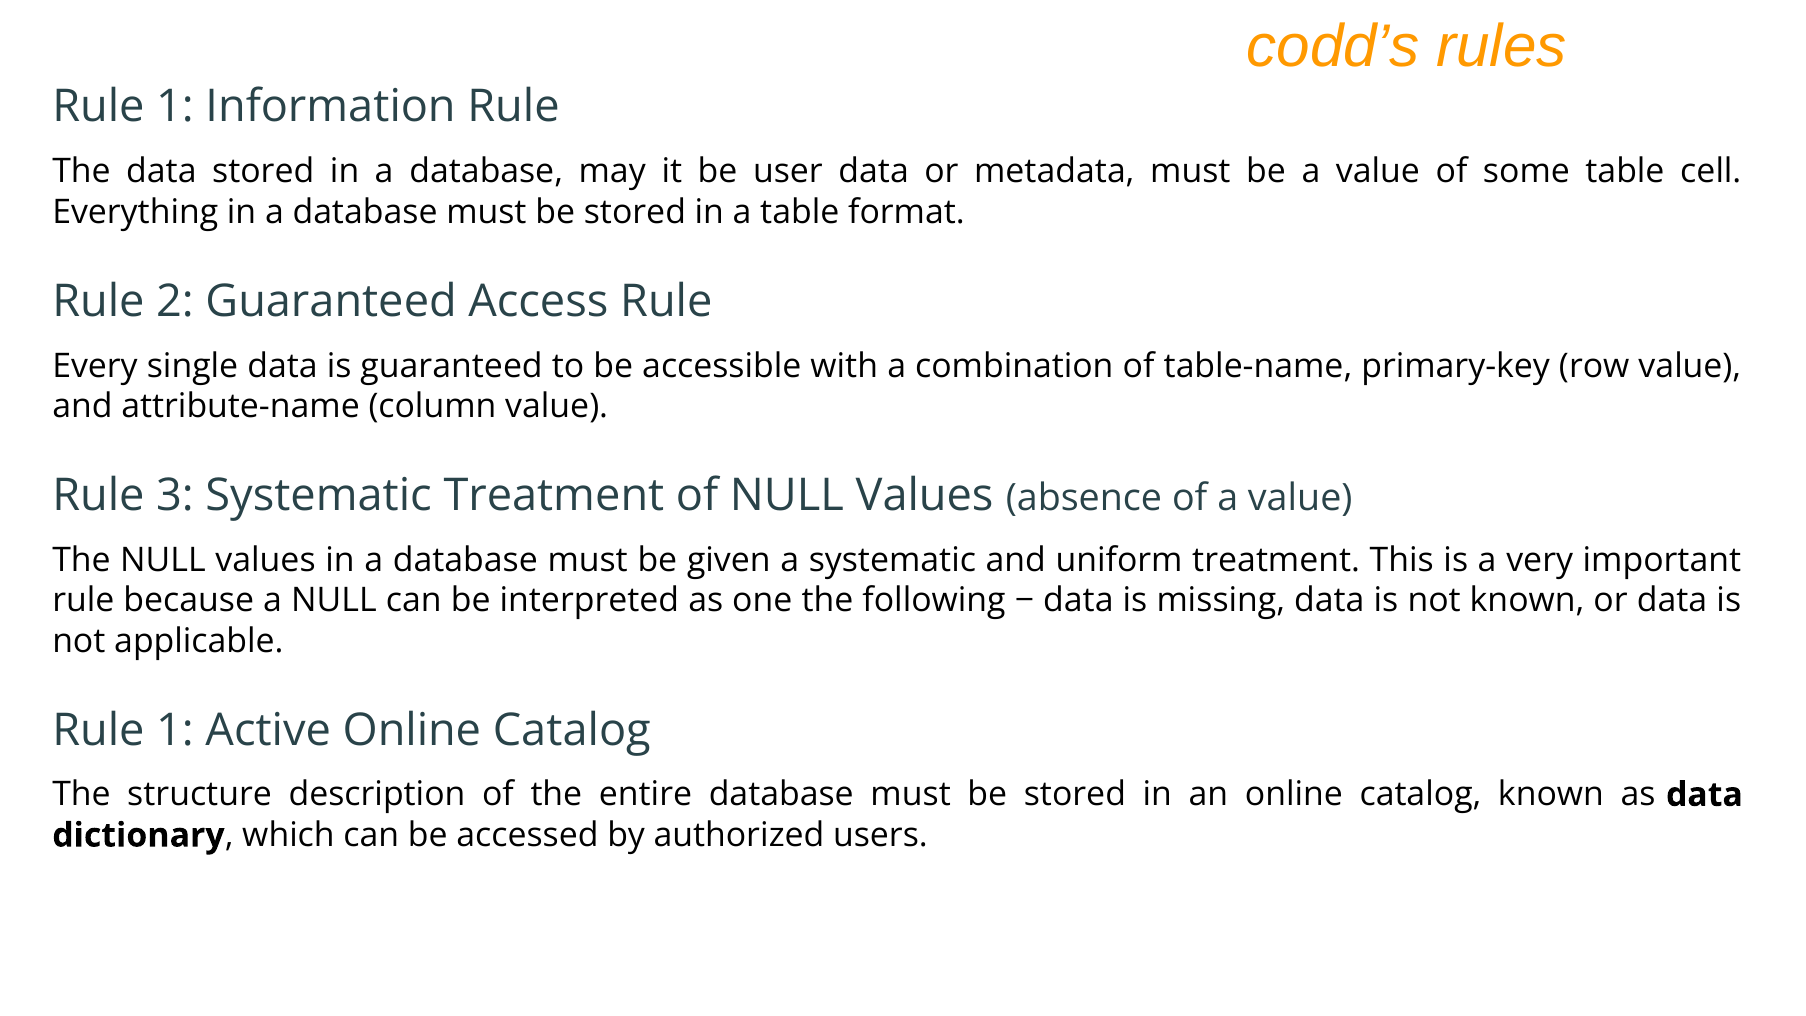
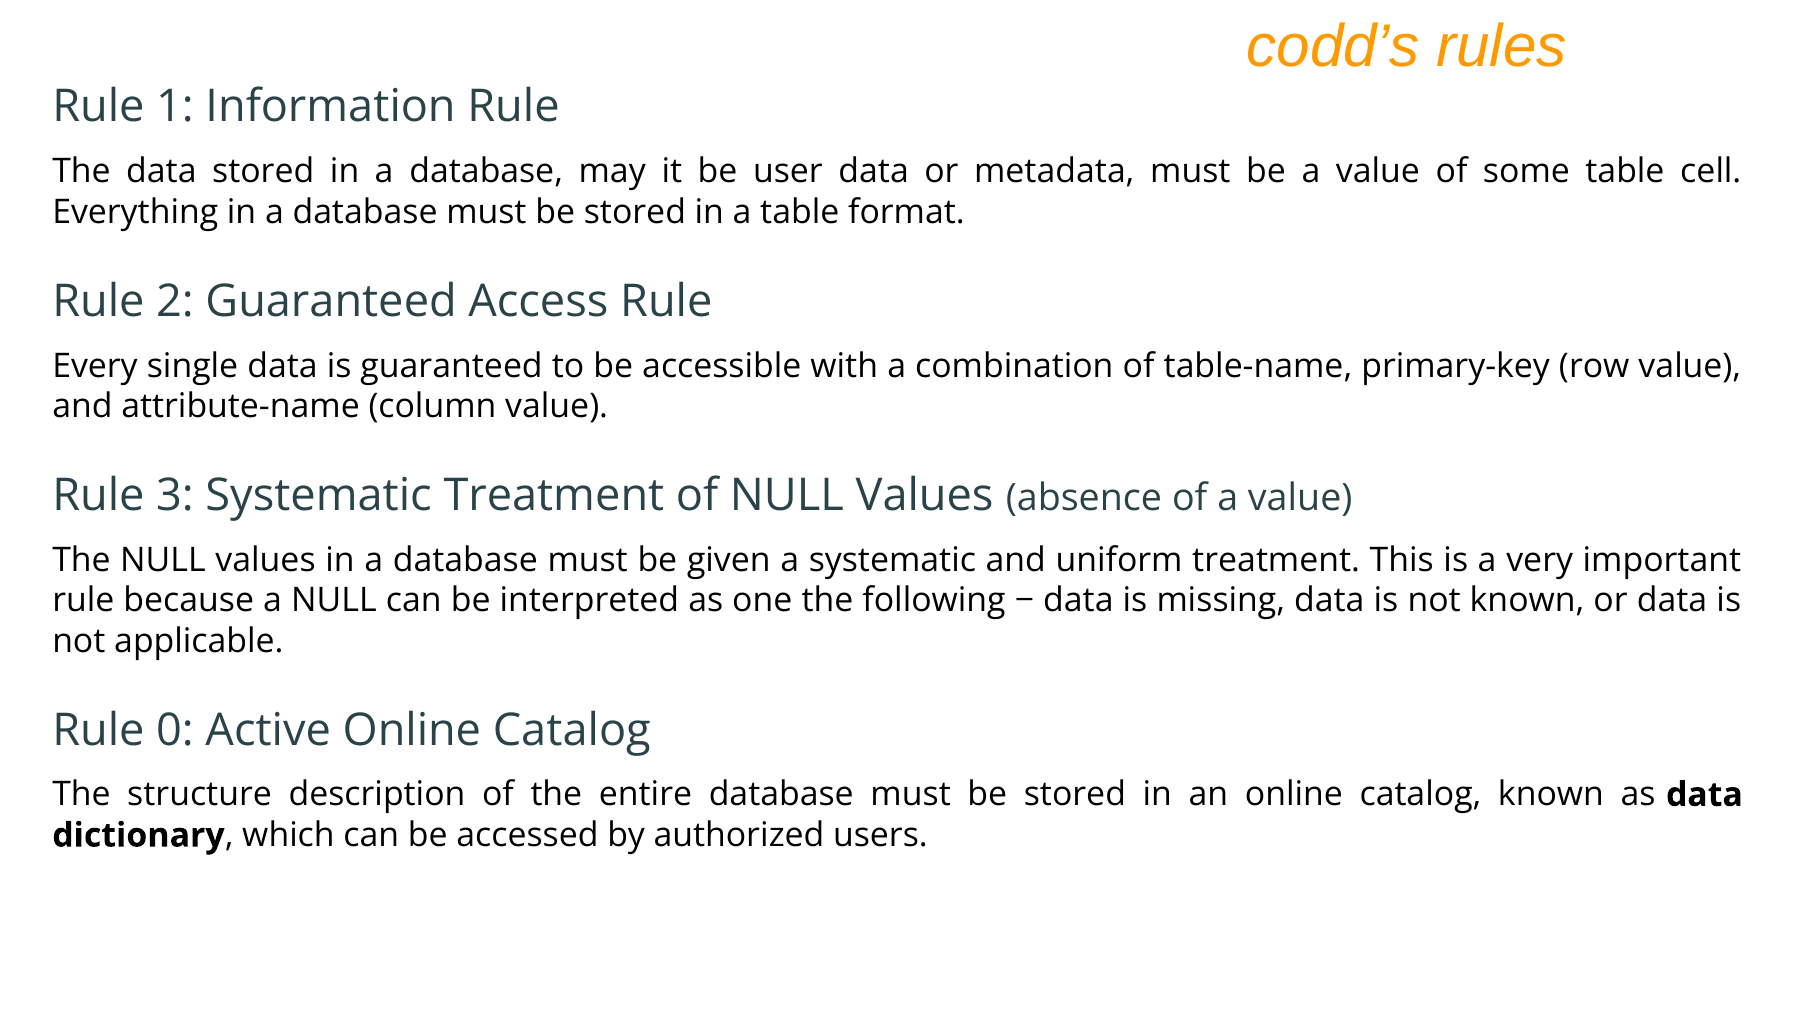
1 at (175, 730): 1 -> 0
